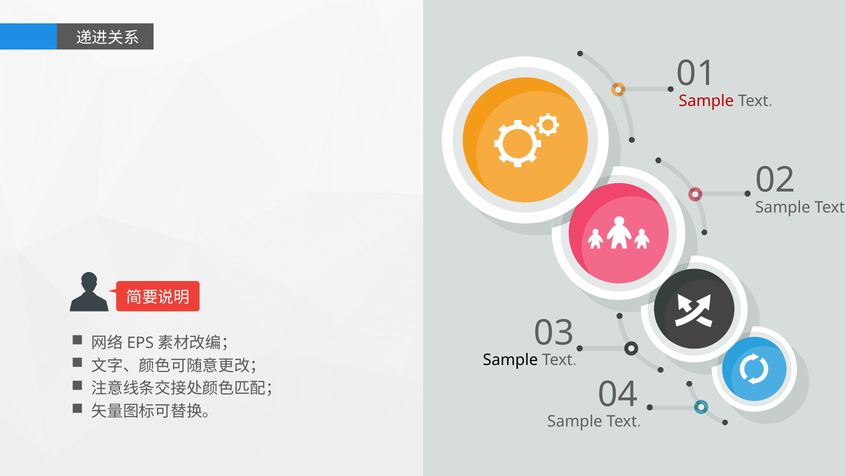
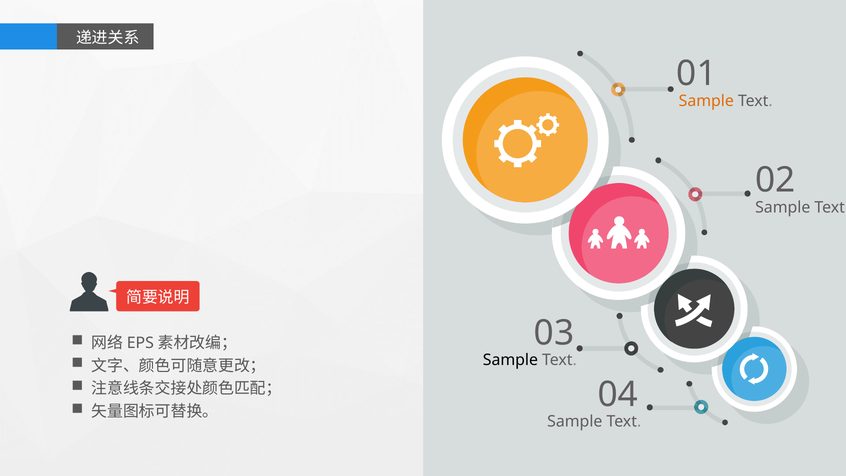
Sample at (706, 101) colour: red -> orange
